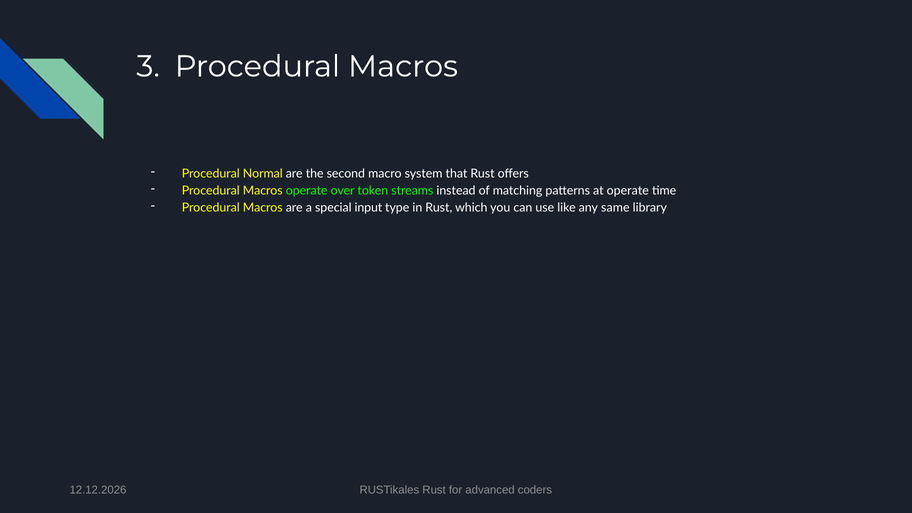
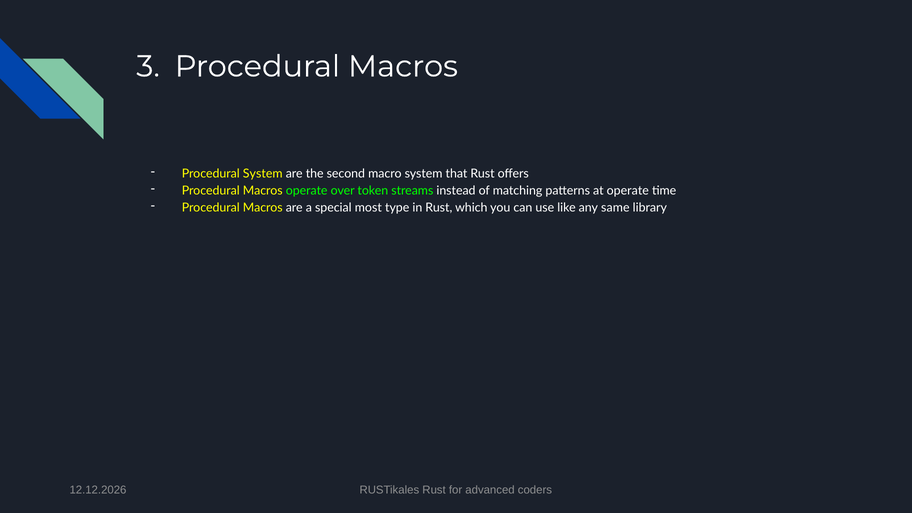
Procedural Normal: Normal -> System
input: input -> most
